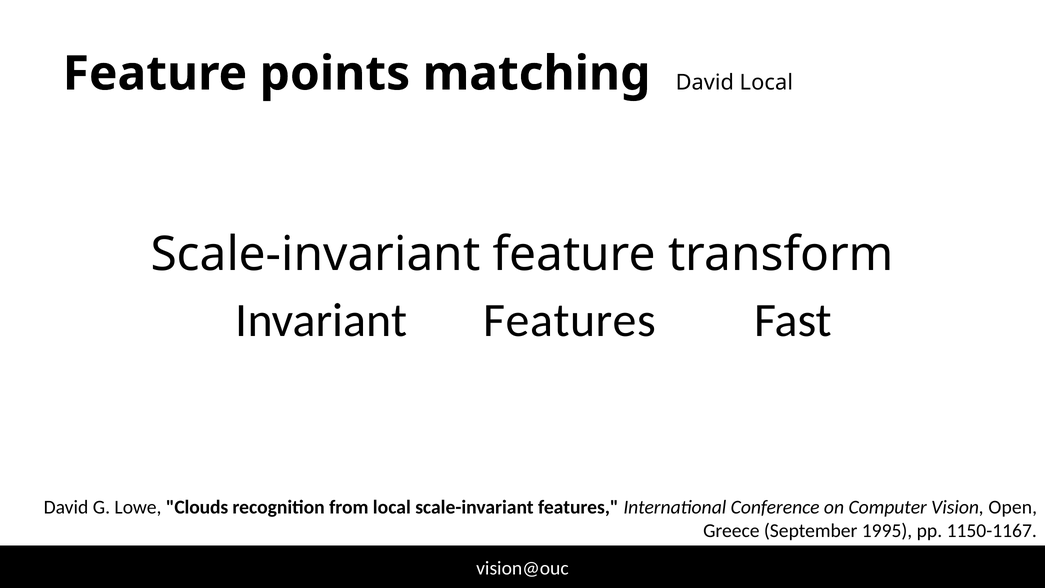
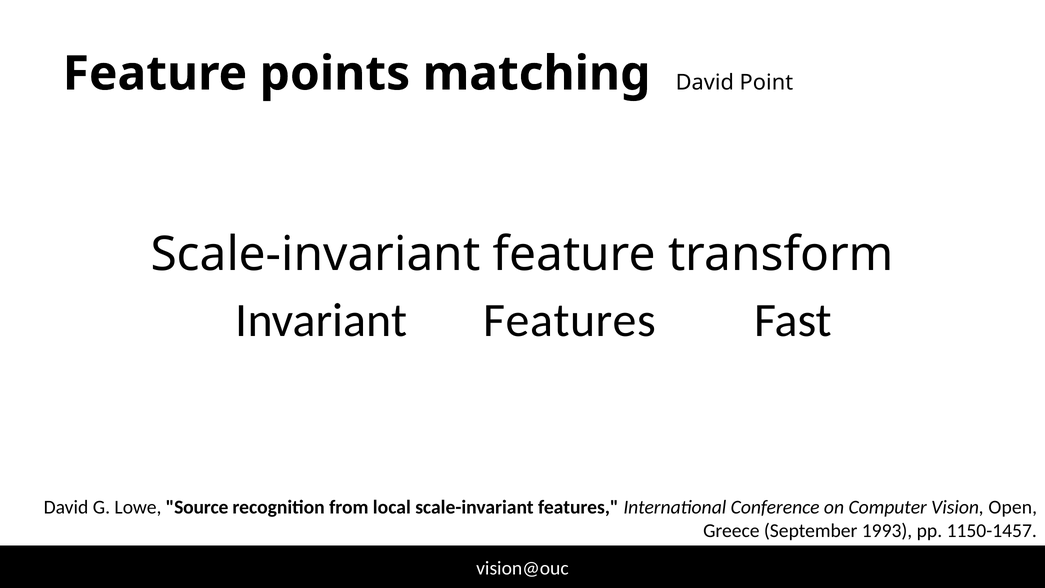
David Local: Local -> Point
Clouds: Clouds -> Source
1995: 1995 -> 1993
1150-1167: 1150-1167 -> 1150-1457
